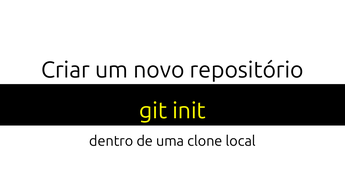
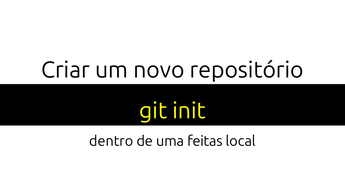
clone: clone -> feitas
